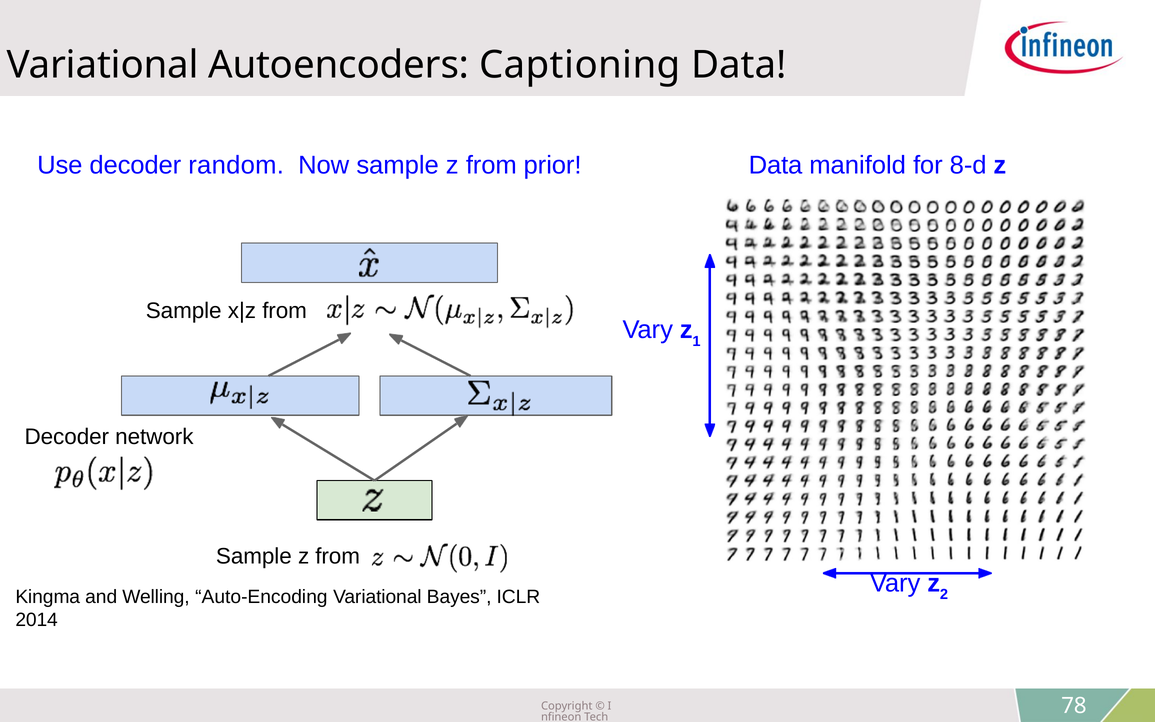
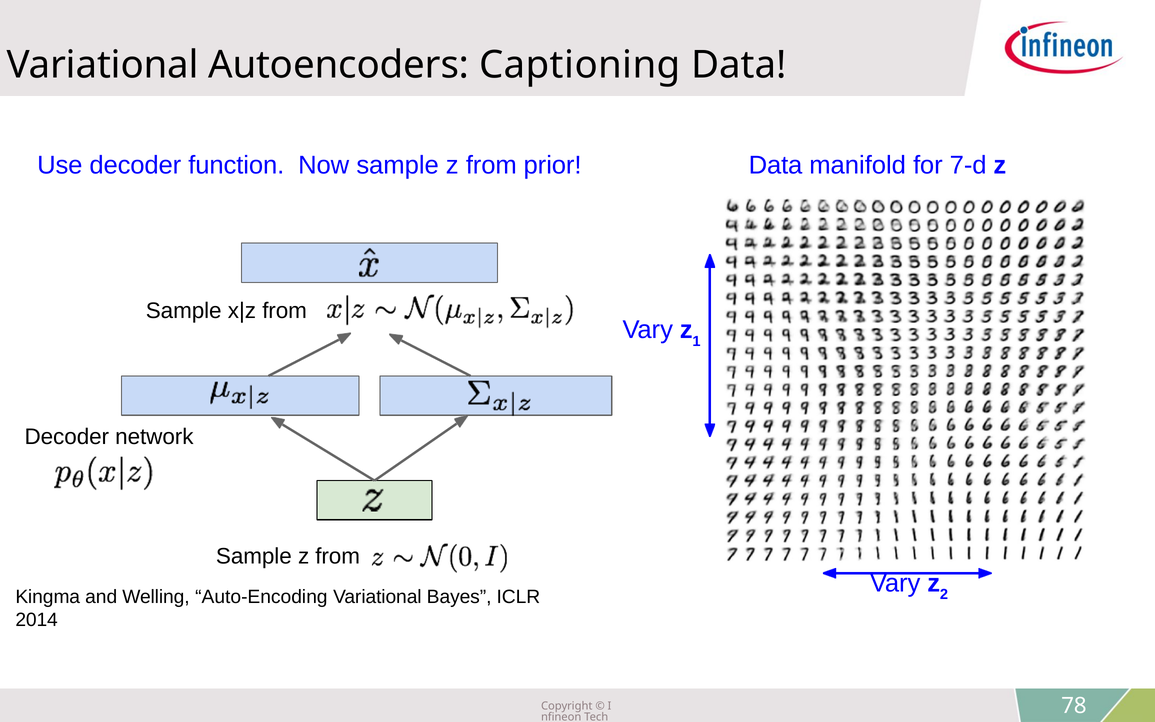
random: random -> function
8-d: 8-d -> 7-d
